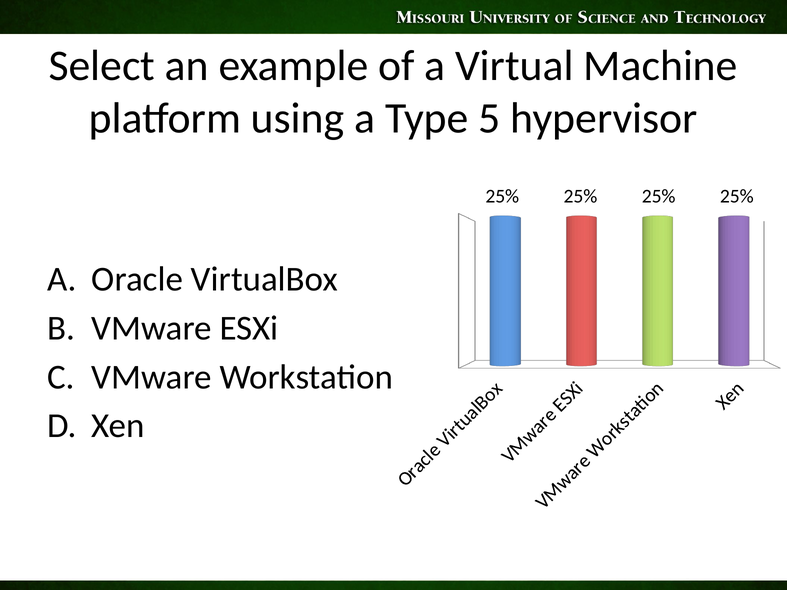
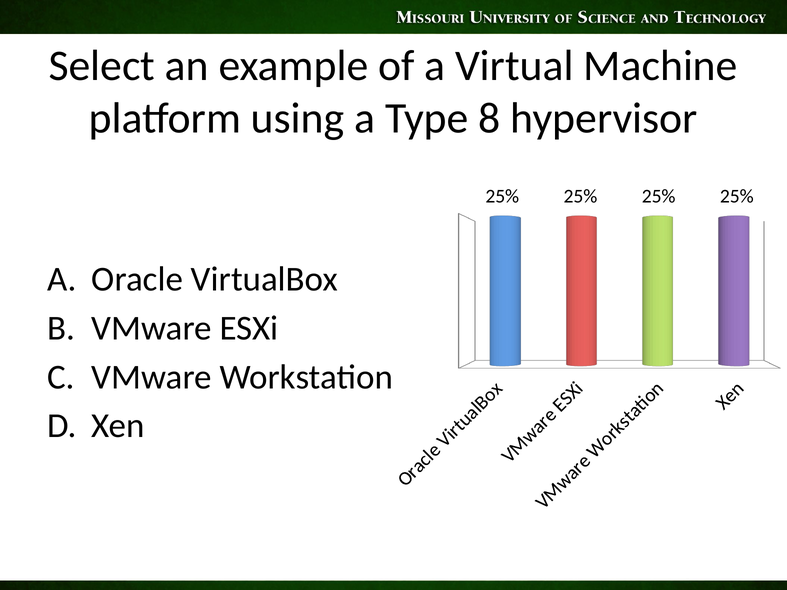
5: 5 -> 8
